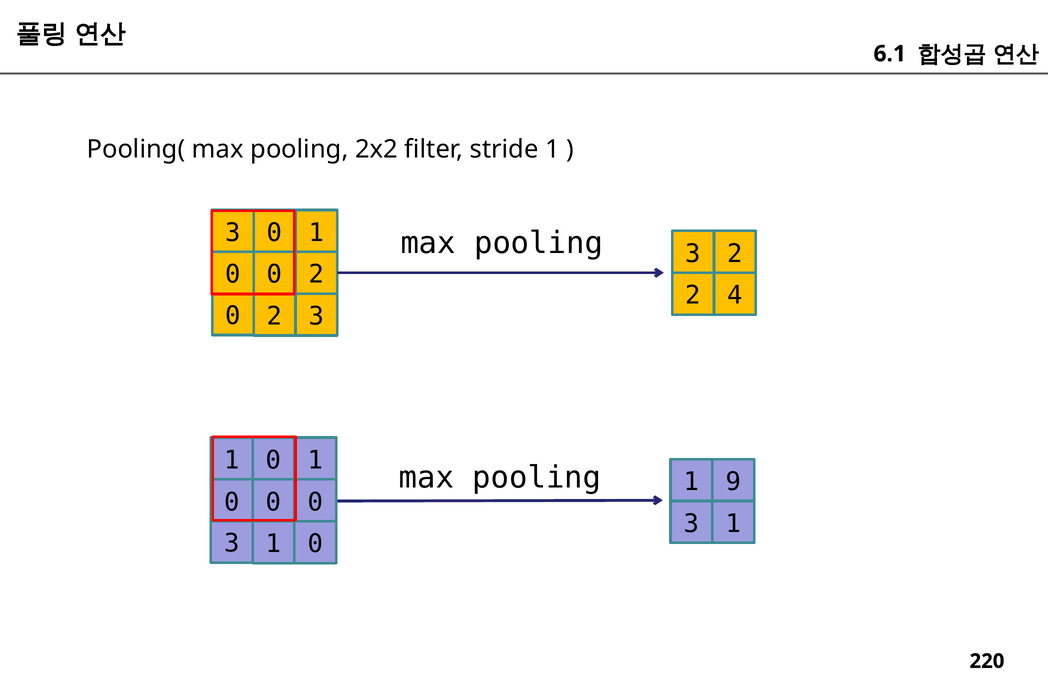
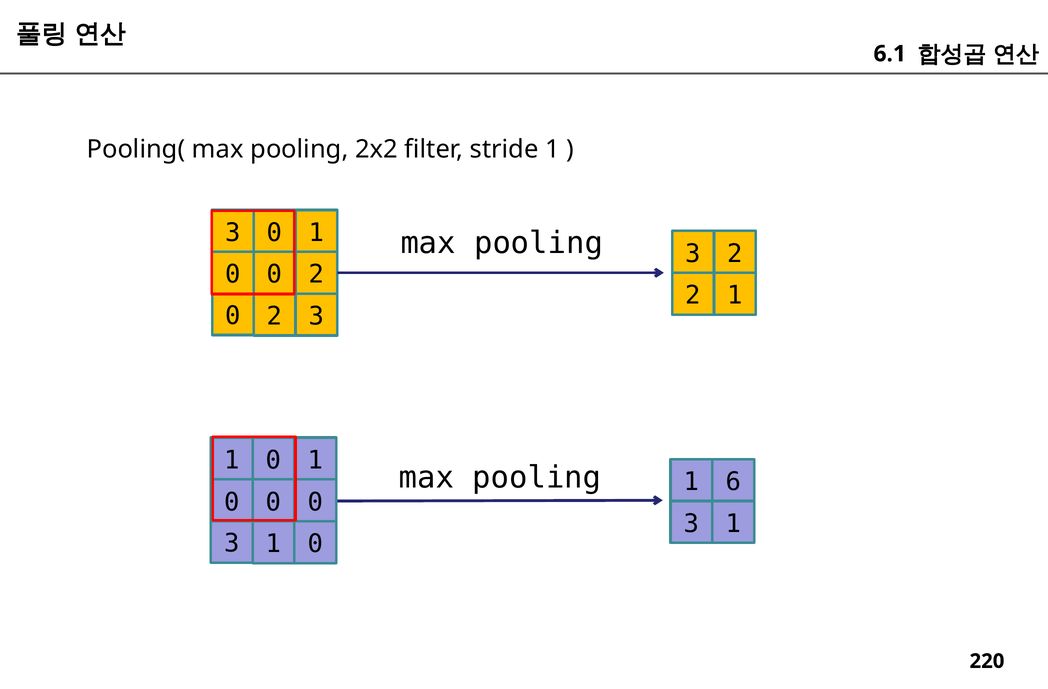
2 4: 4 -> 1
9: 9 -> 6
